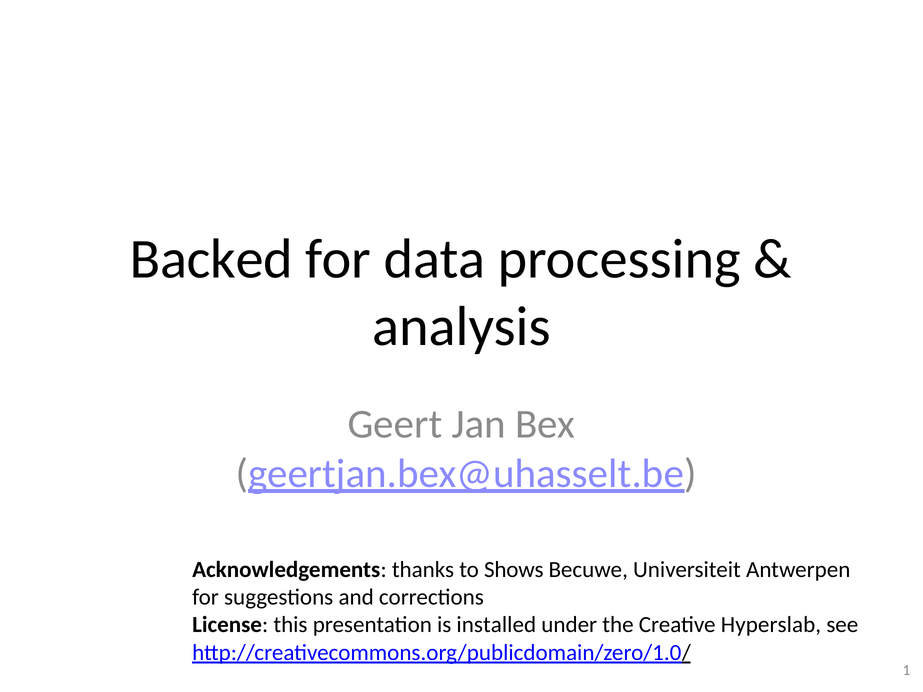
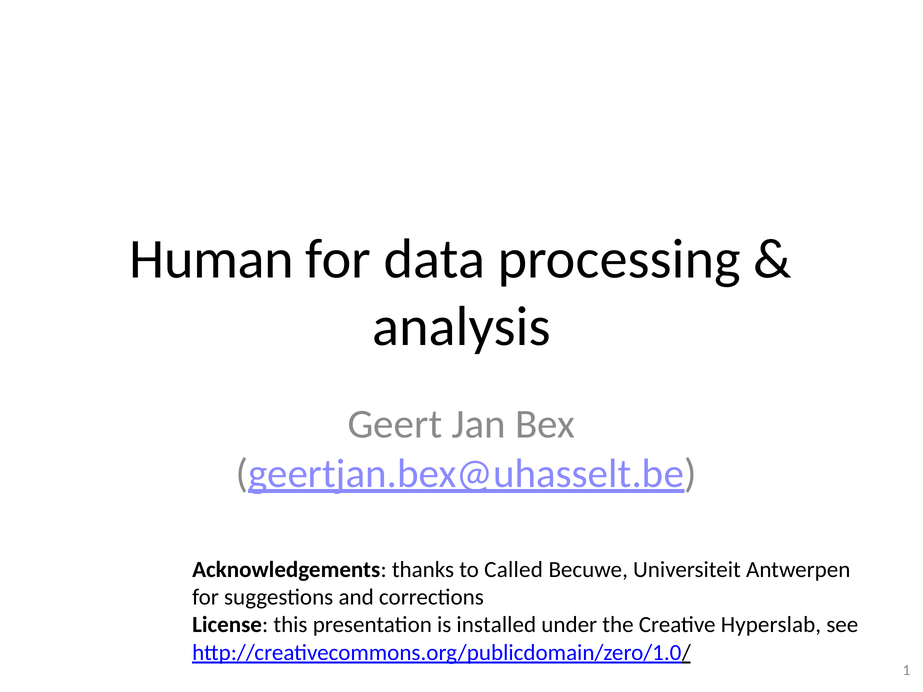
Backed: Backed -> Human
Shows: Shows -> Called
